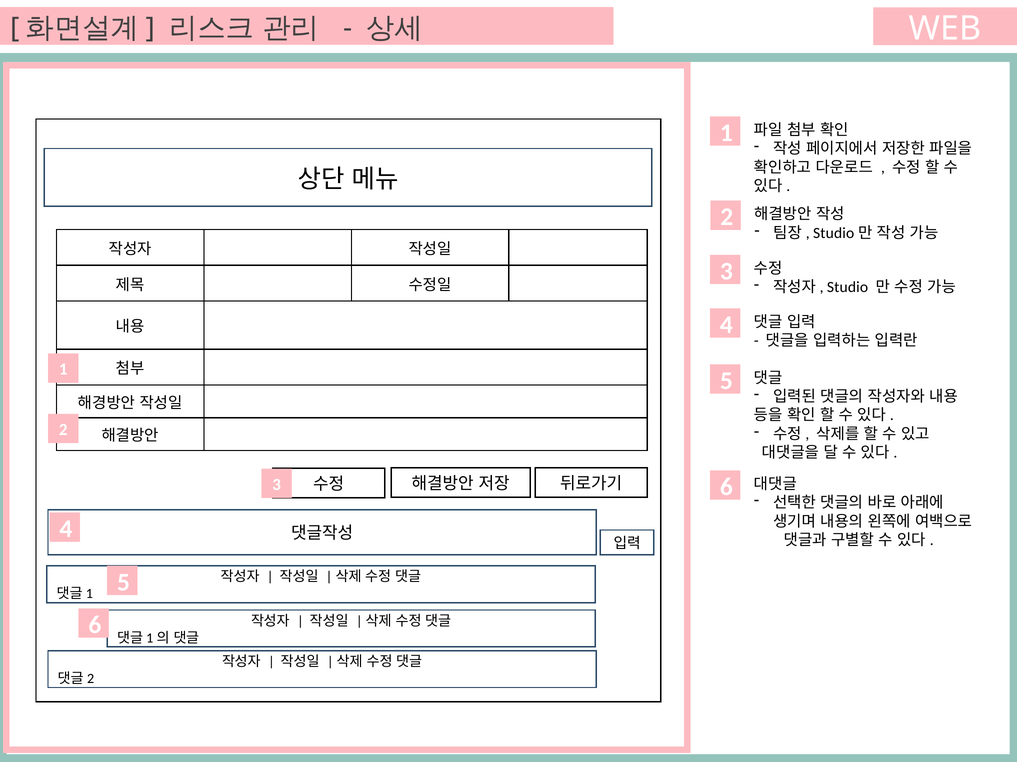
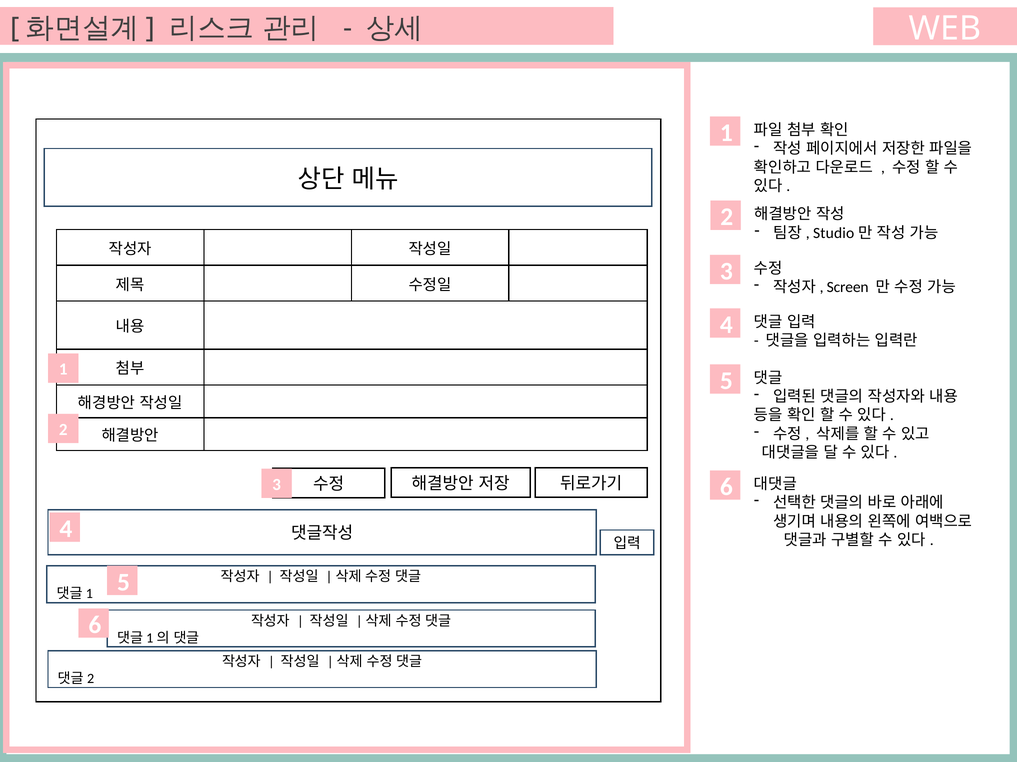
Studio at (848, 287): Studio -> Screen
